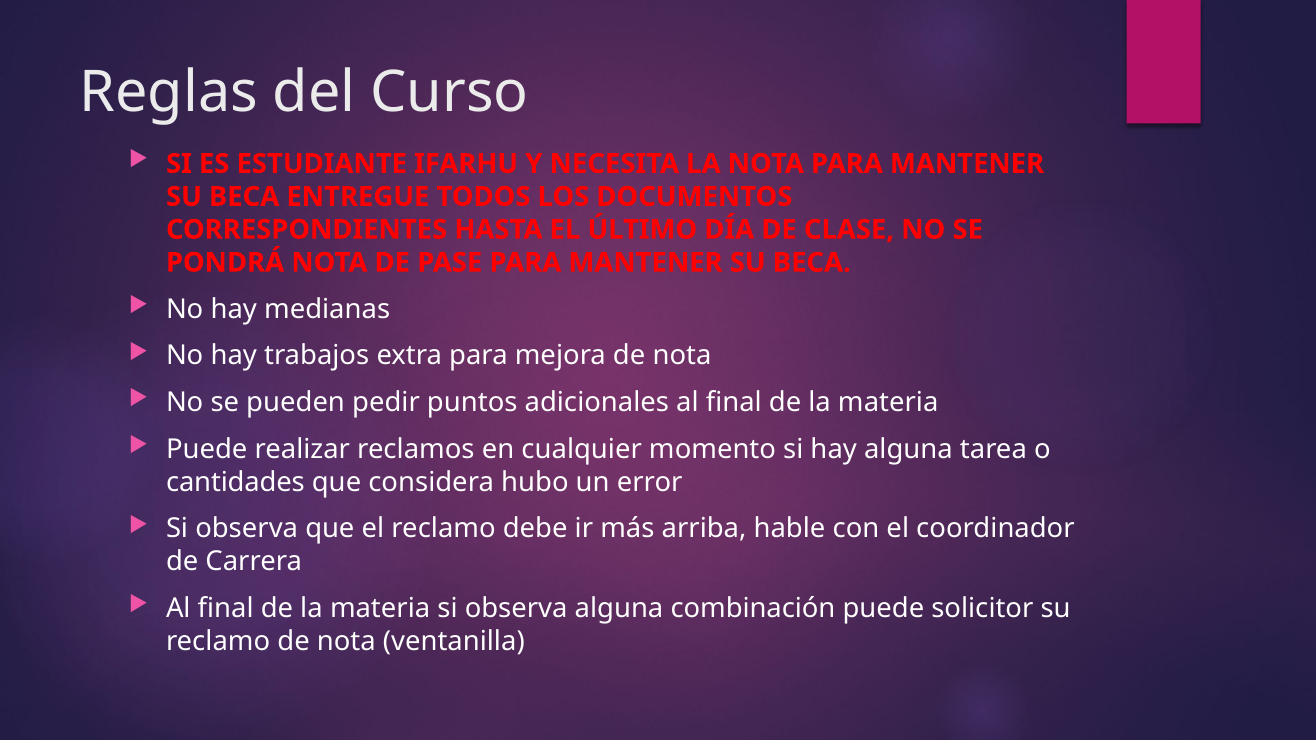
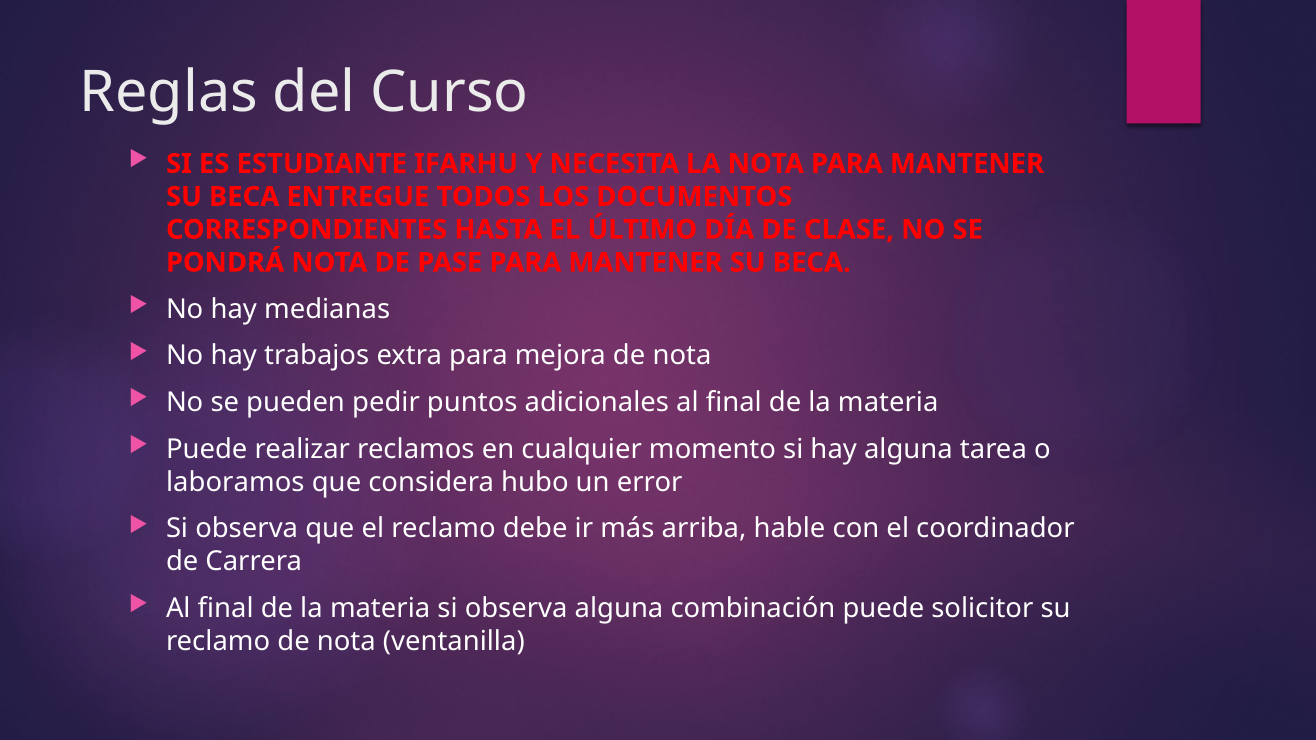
cantidades: cantidades -> laboramos
